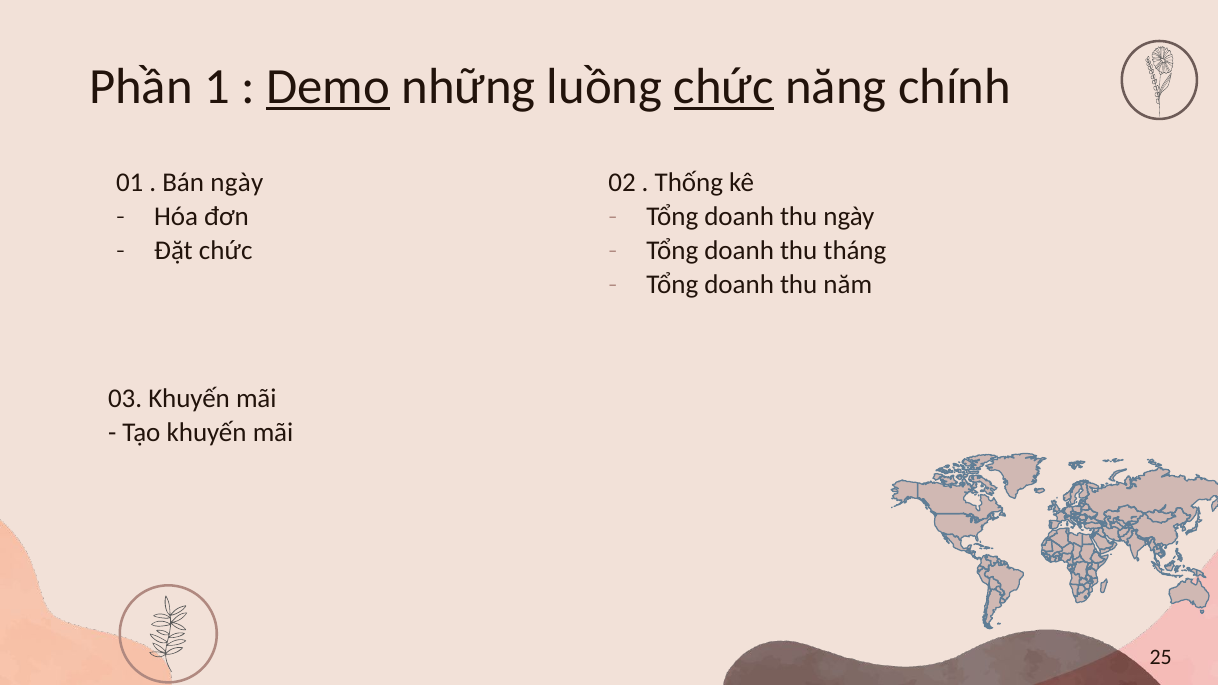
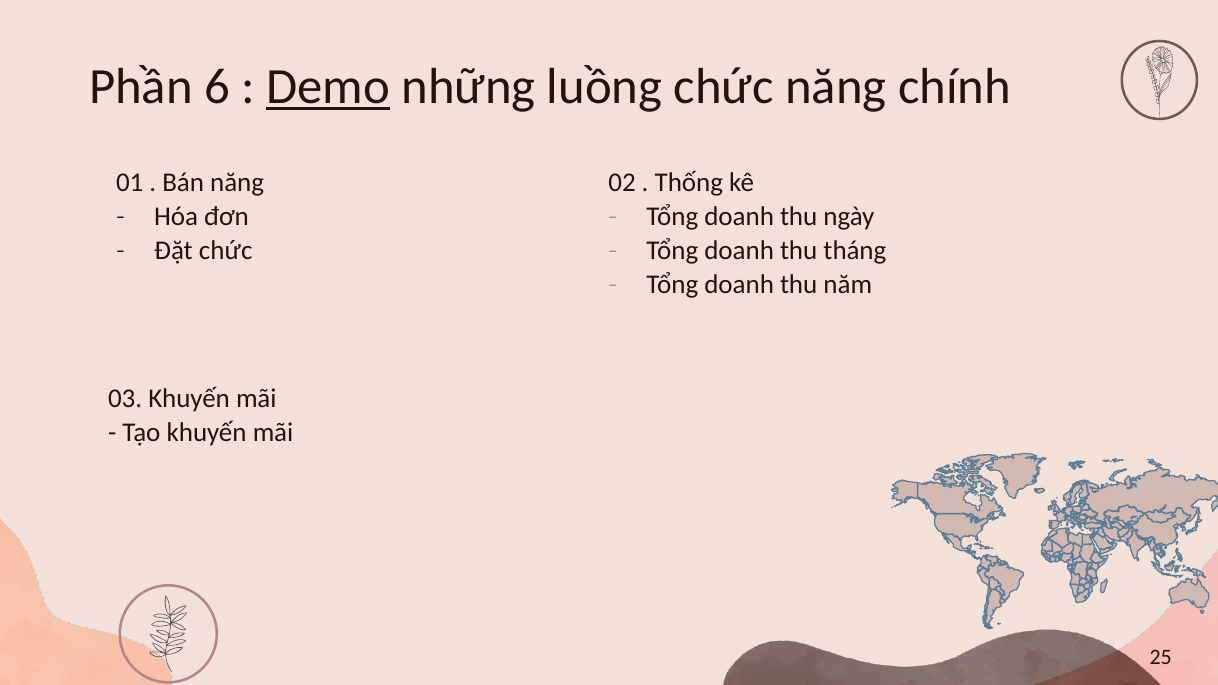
1: 1 -> 6
chức at (724, 87) underline: present -> none
Bán ngày: ngày -> năng
